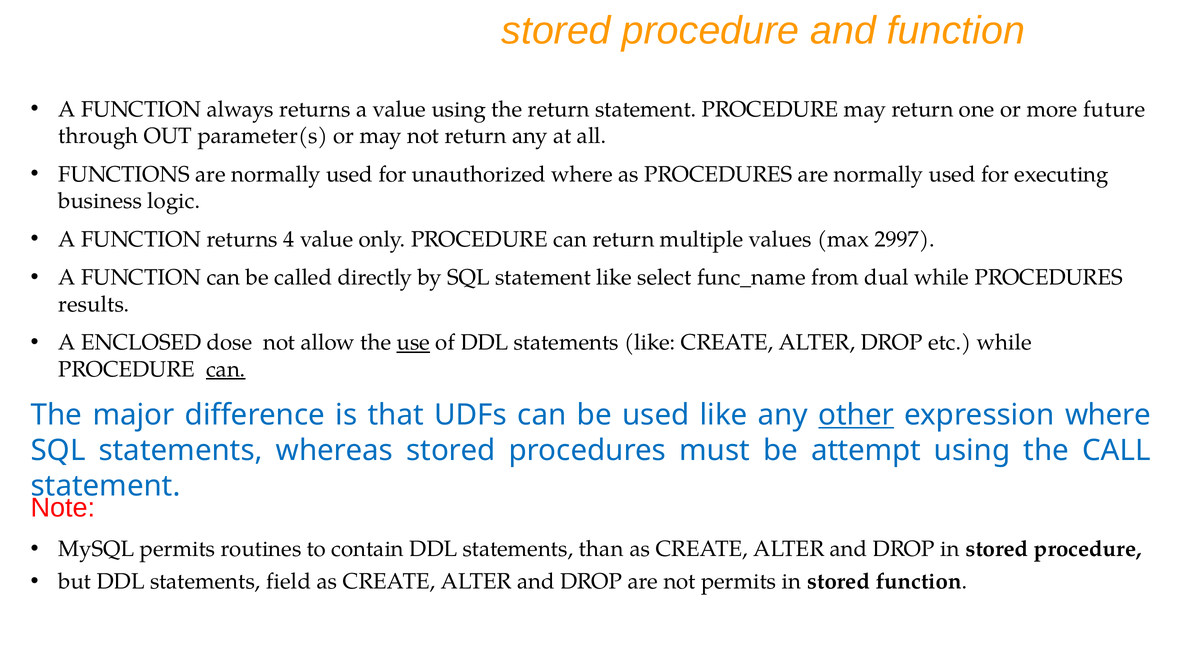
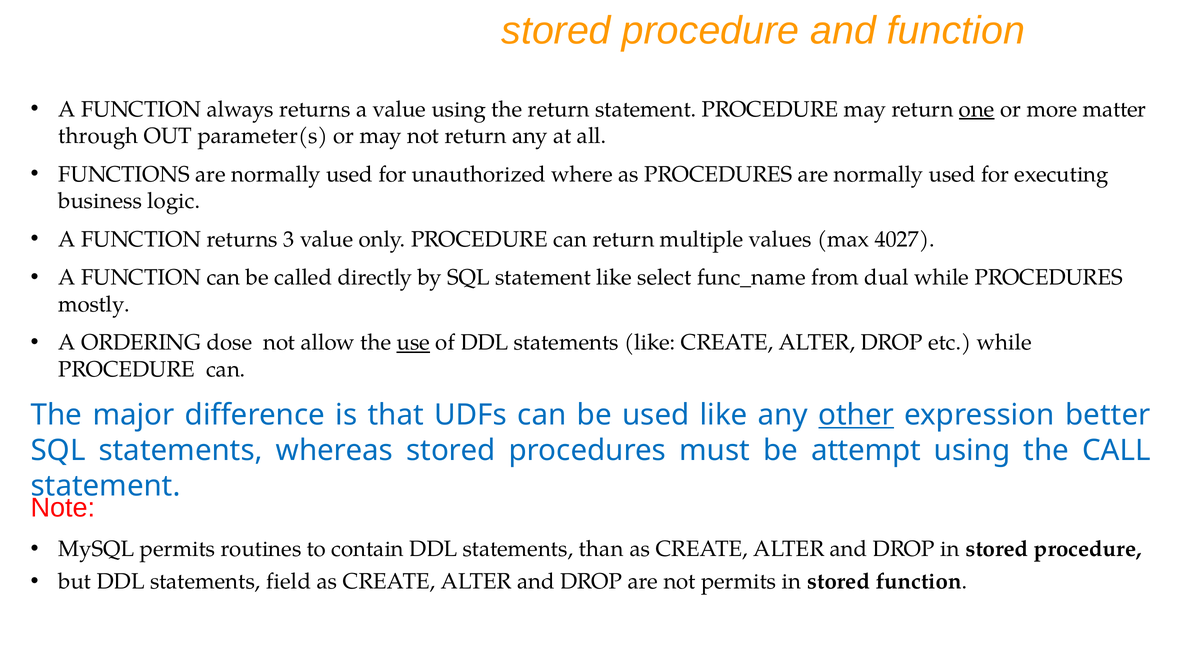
one underline: none -> present
future: future -> matter
4: 4 -> 3
2997: 2997 -> 4027
results: results -> mostly
ENCLOSED: ENCLOSED -> ORDERING
can at (226, 369) underline: present -> none
expression where: where -> better
